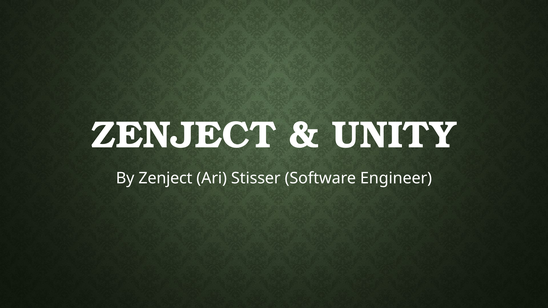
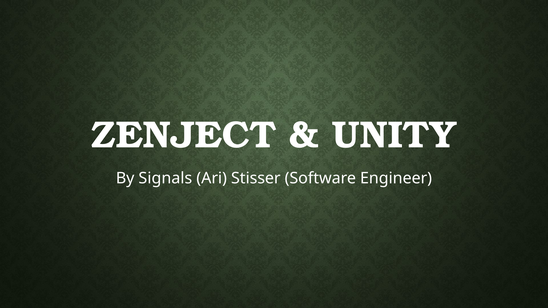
By Zenject: Zenject -> Signals
